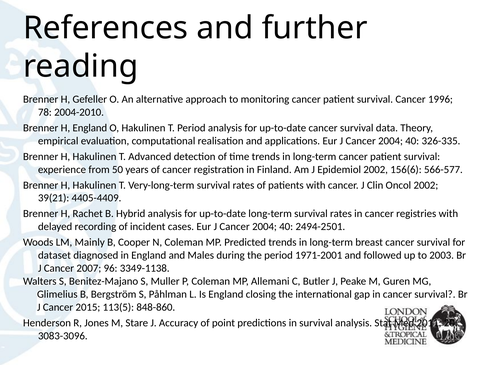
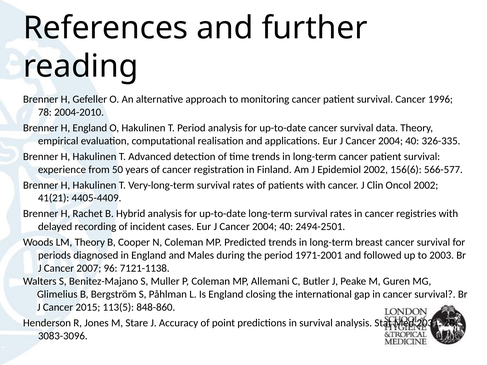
39(21: 39(21 -> 41(21
LM Mainly: Mainly -> Theory
dataset: dataset -> periods
3349-1138: 3349-1138 -> 7121-1138
2011: 2011 -> 2031
